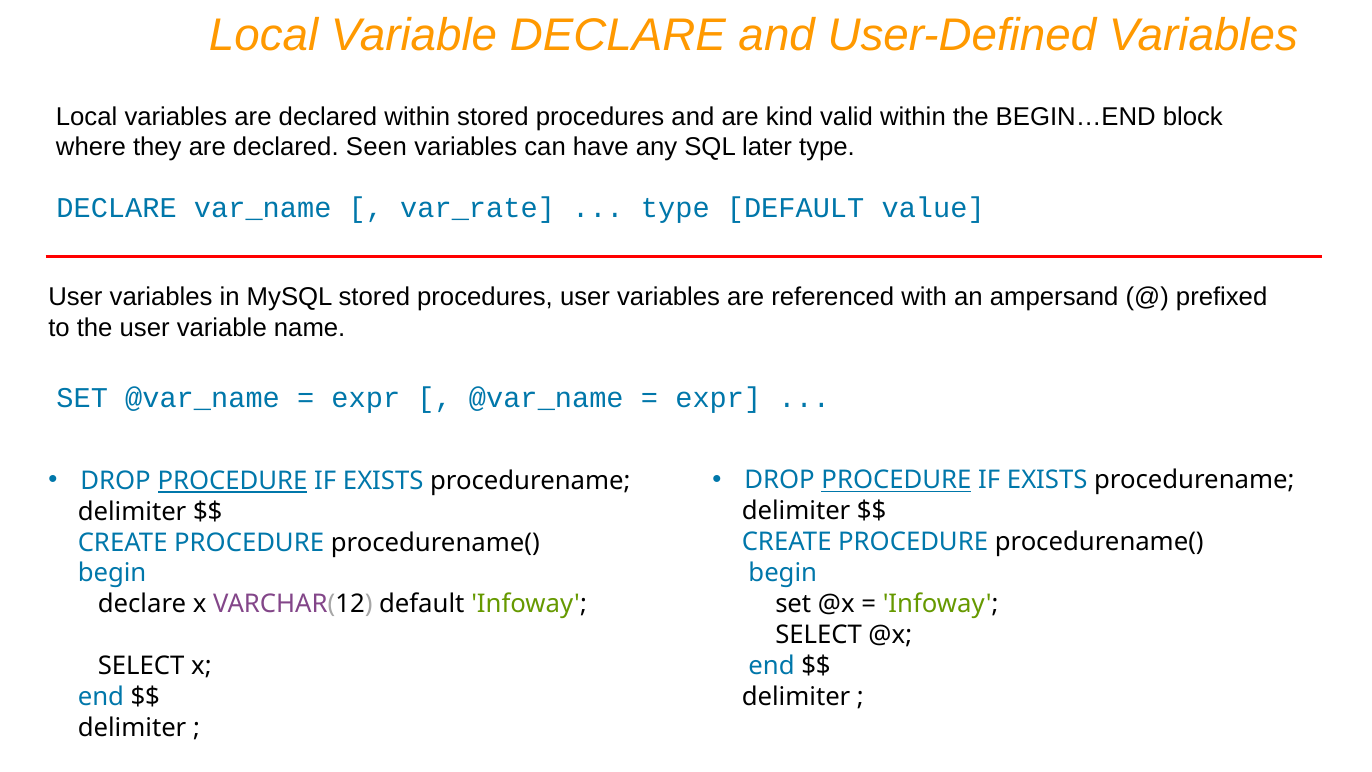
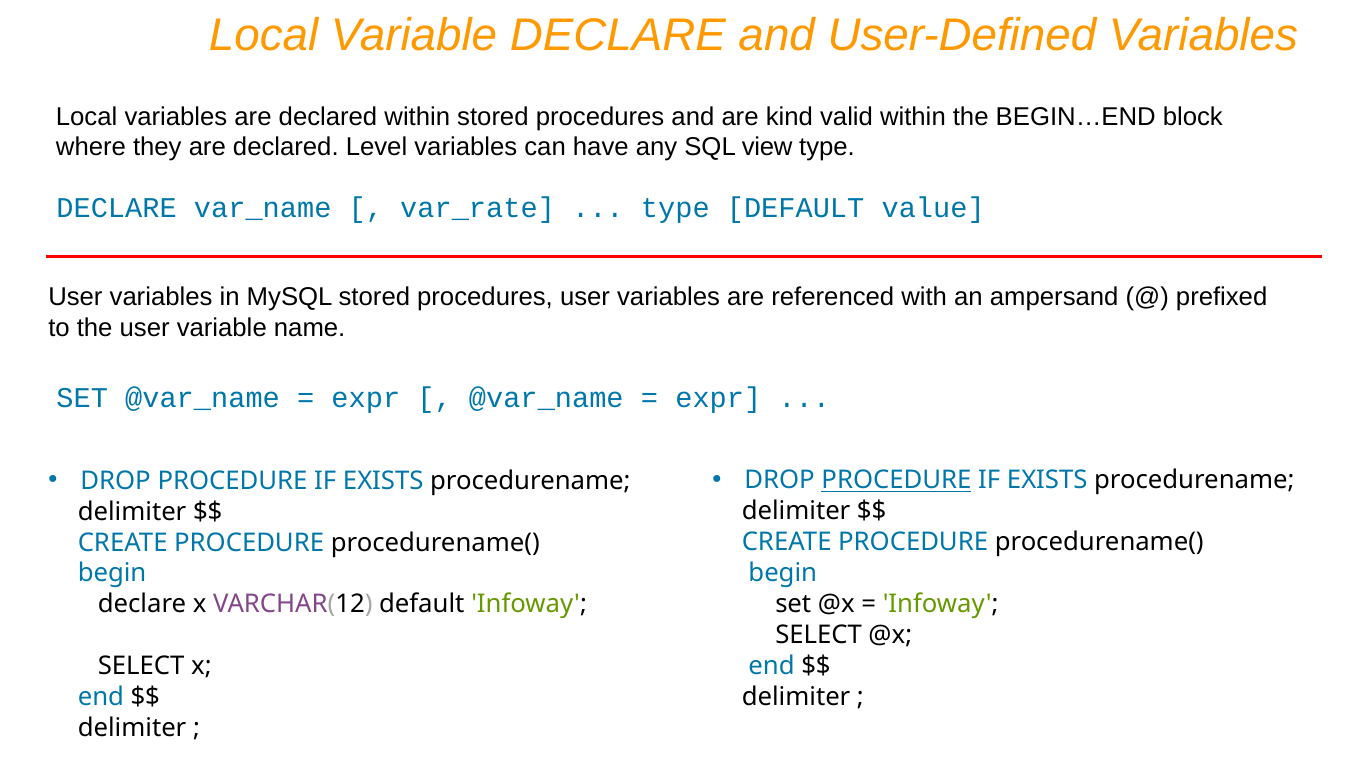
Seen: Seen -> Level
later: later -> view
PROCEDURE at (232, 481) underline: present -> none
